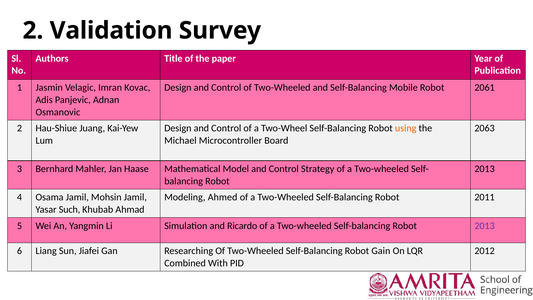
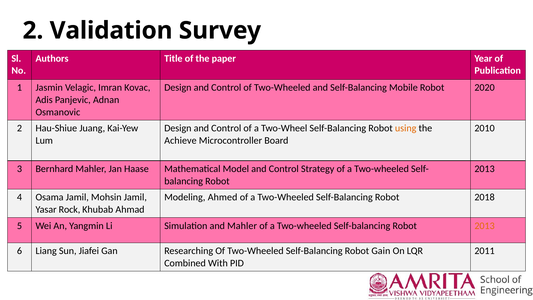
2061: 2061 -> 2020
2063: 2063 -> 2010
Michael: Michael -> Achieve
2011: 2011 -> 2018
Such: Such -> Rock
and Ricardo: Ricardo -> Mahler
2013 at (485, 226) colour: purple -> orange
2012: 2012 -> 2011
